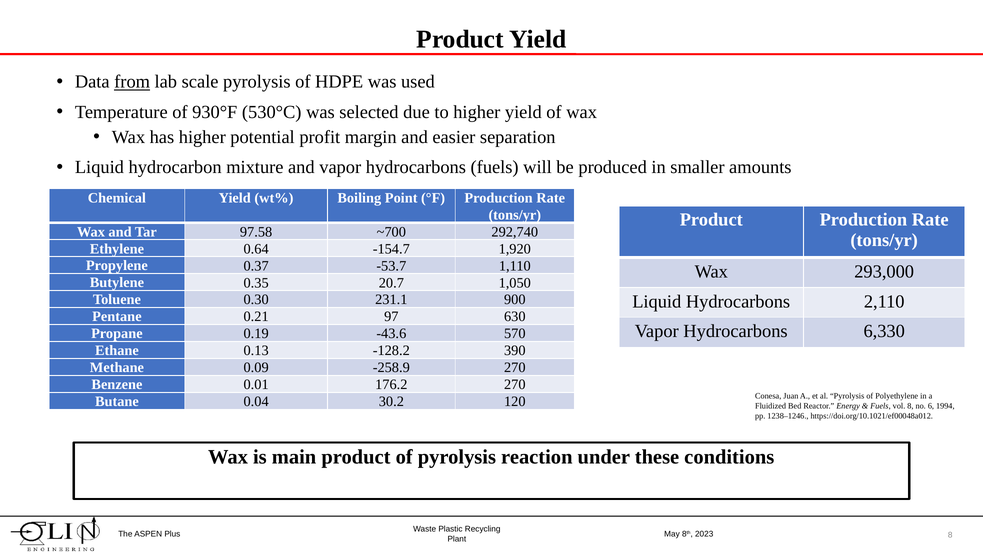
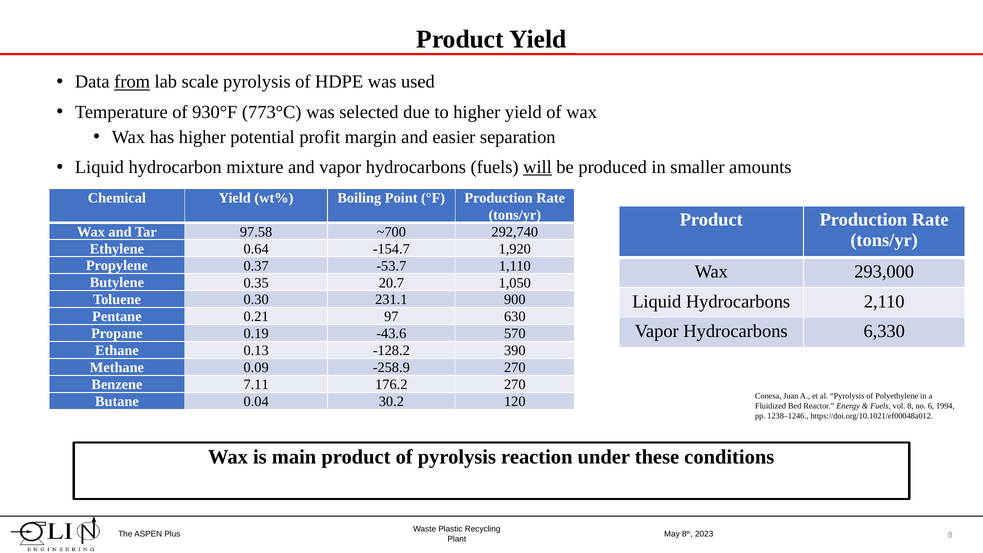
530°C: 530°C -> 773°C
will underline: none -> present
0.01: 0.01 -> 7.11
